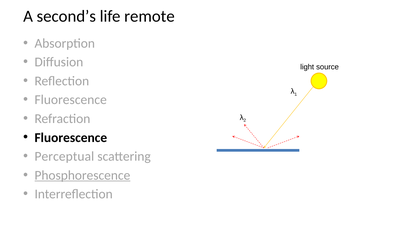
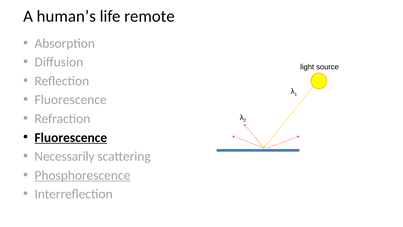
second’s: second’s -> human’s
Fluorescence at (71, 137) underline: none -> present
Perceptual: Perceptual -> Necessarily
